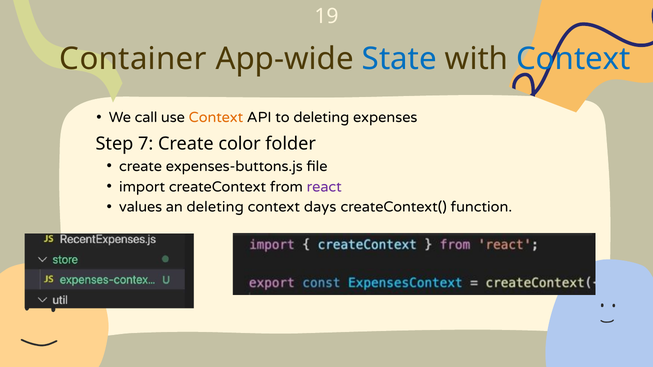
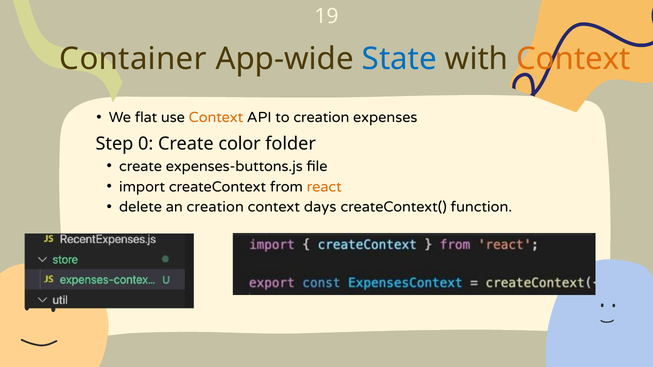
Context at (573, 59) colour: blue -> orange
call: call -> flat
to deleting: deleting -> creation
7: 7 -> 0
react colour: purple -> orange
values: values -> delete
an deleting: deleting -> creation
